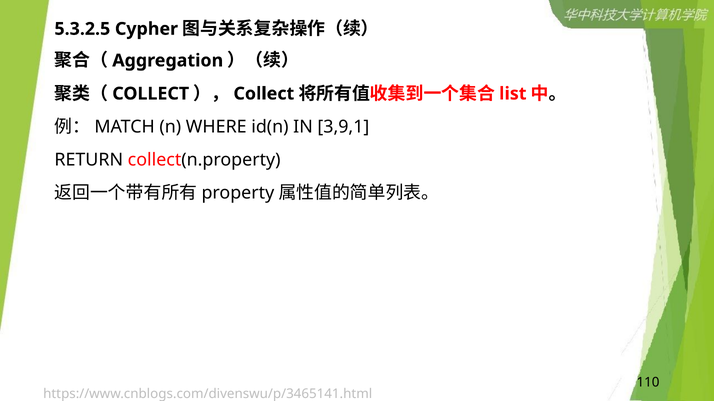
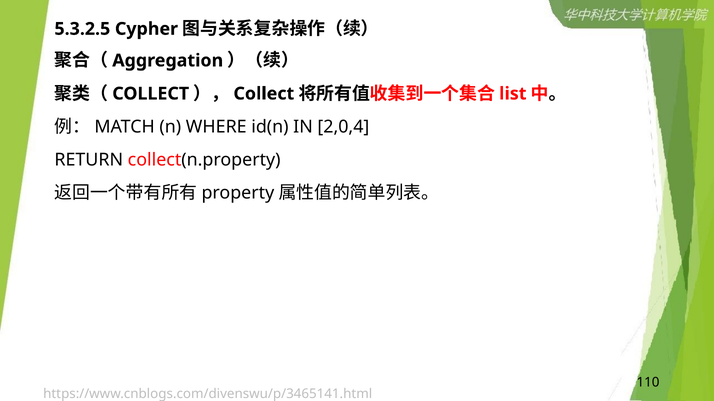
3,9,1: 3,9,1 -> 2,0,4
